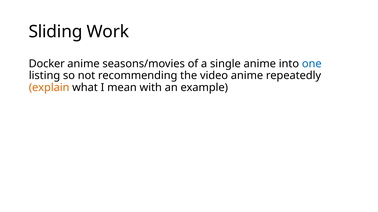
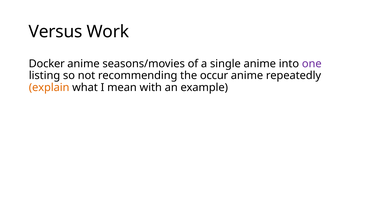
Sliding: Sliding -> Versus
one colour: blue -> purple
video: video -> occur
